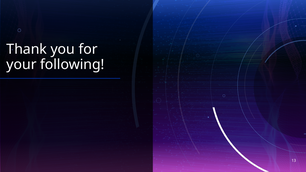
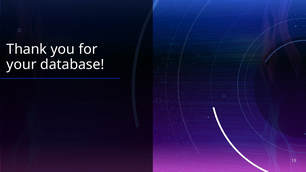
following: following -> database
